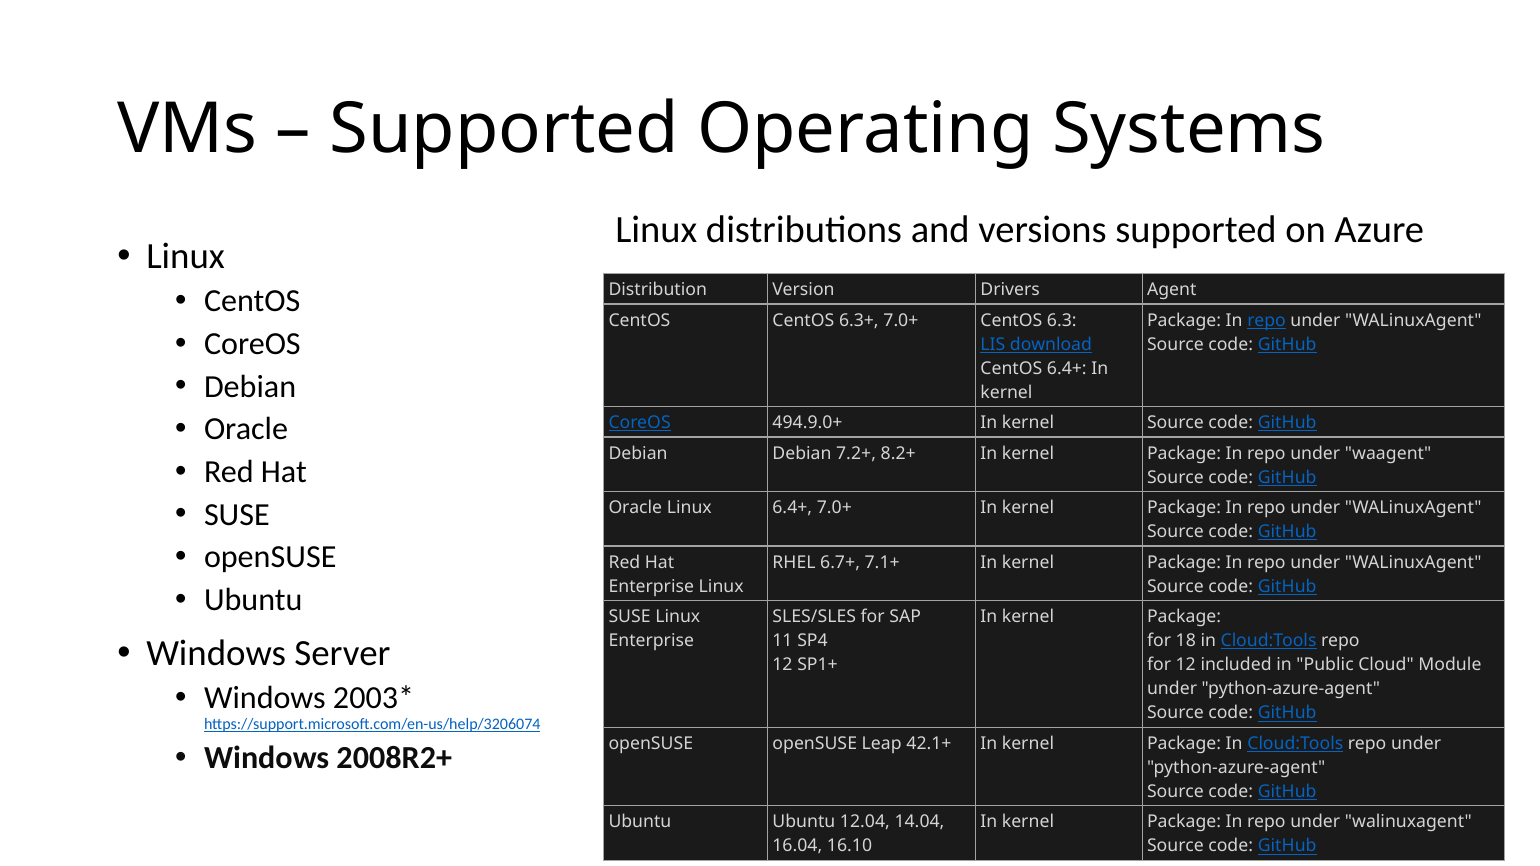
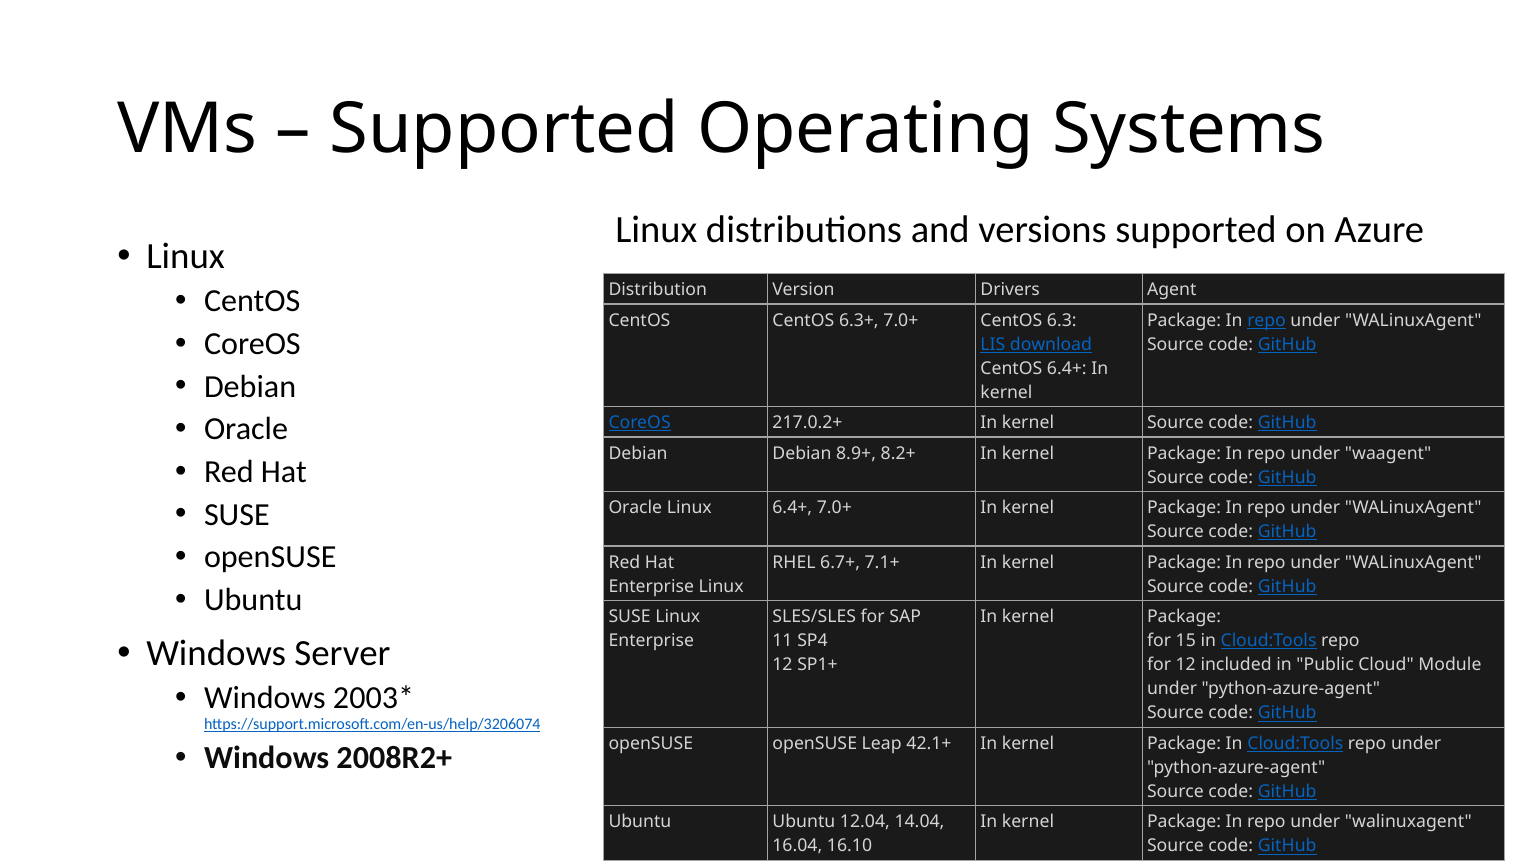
494.9.0+: 494.9.0+ -> 217.0.2+
7.2+: 7.2+ -> 8.9+
18: 18 -> 15
